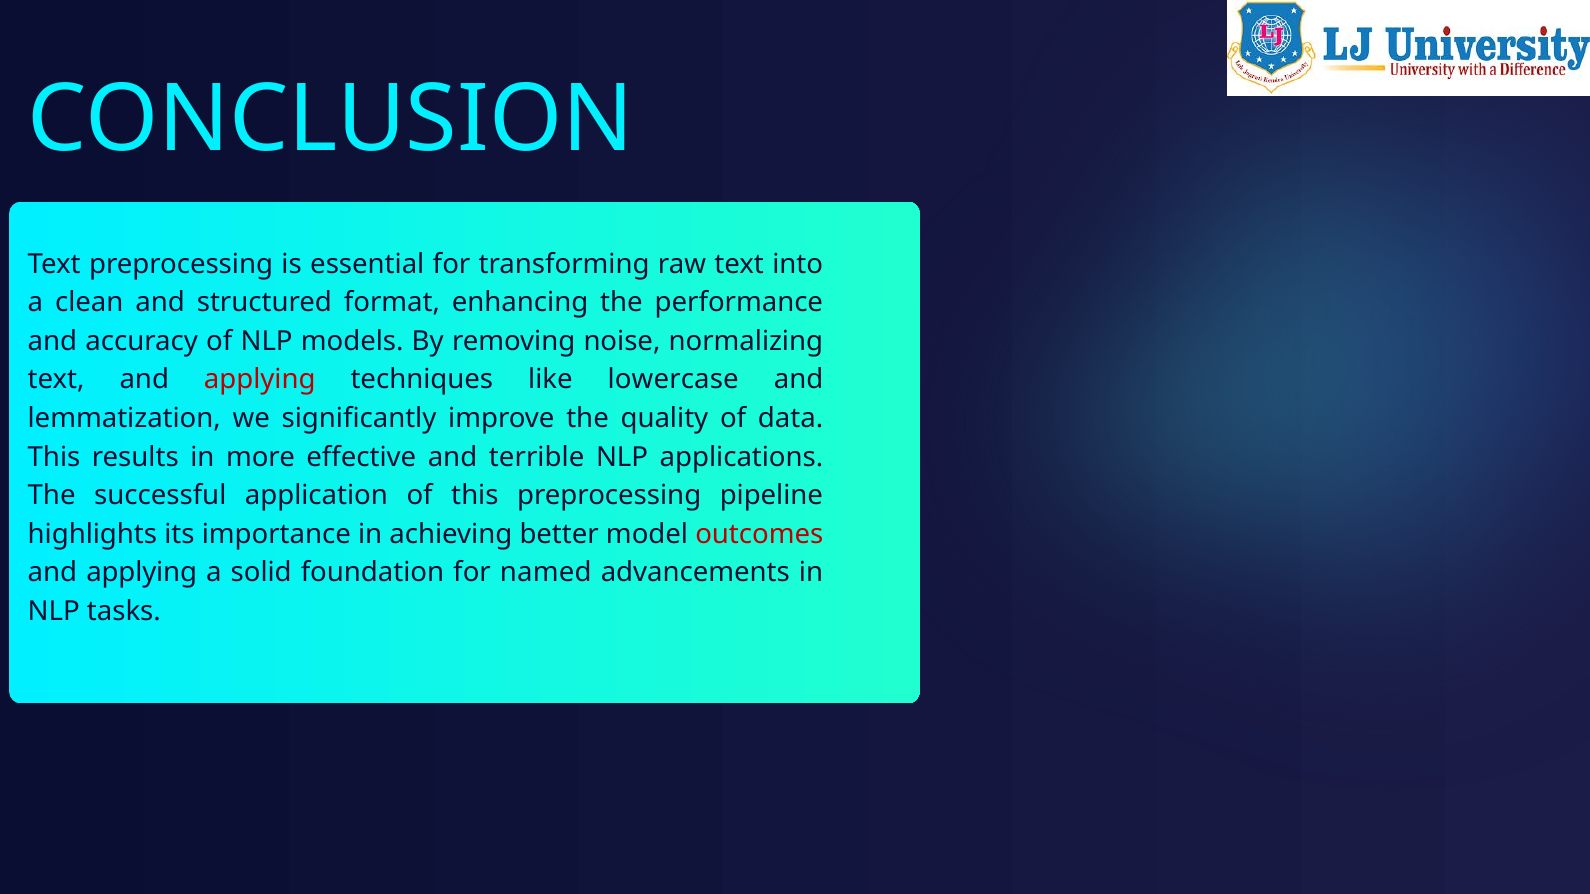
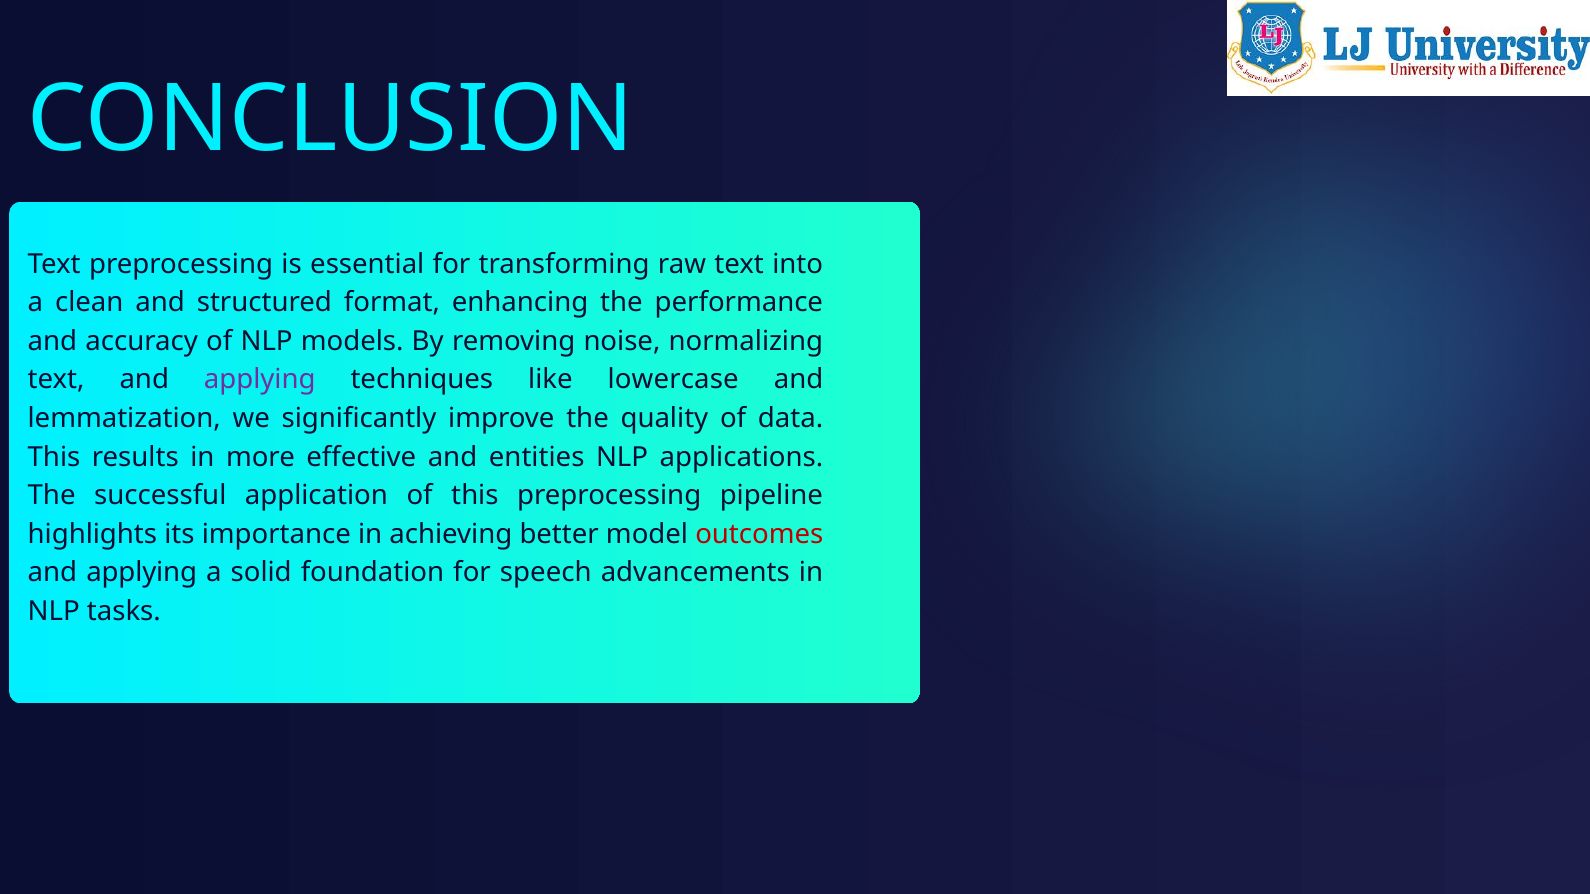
applying at (260, 380) colour: red -> purple
terrible: terrible -> entities
named: named -> speech
